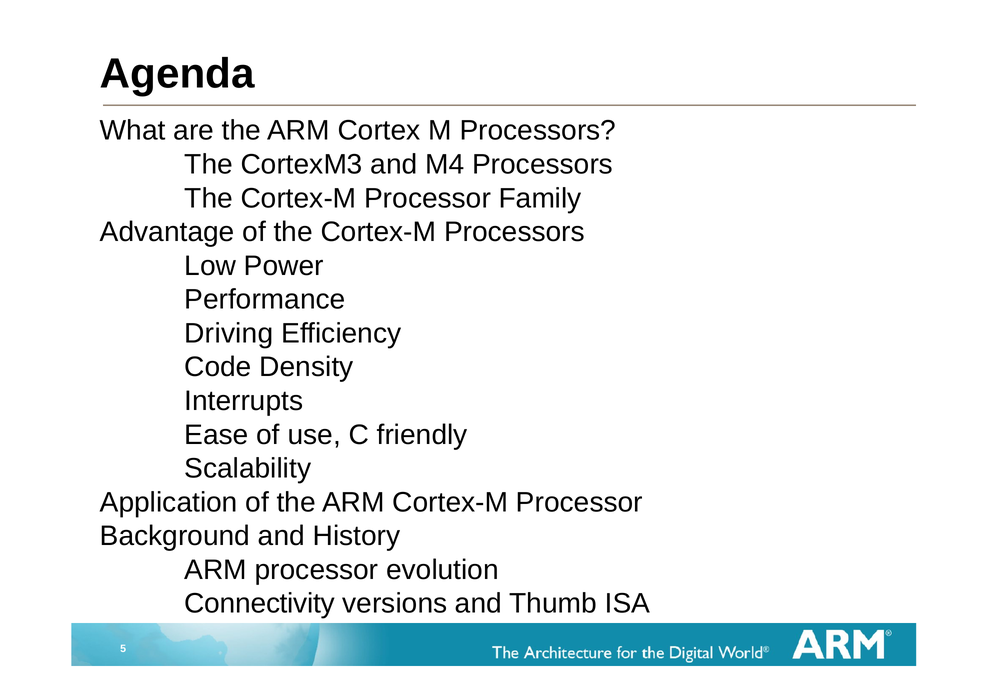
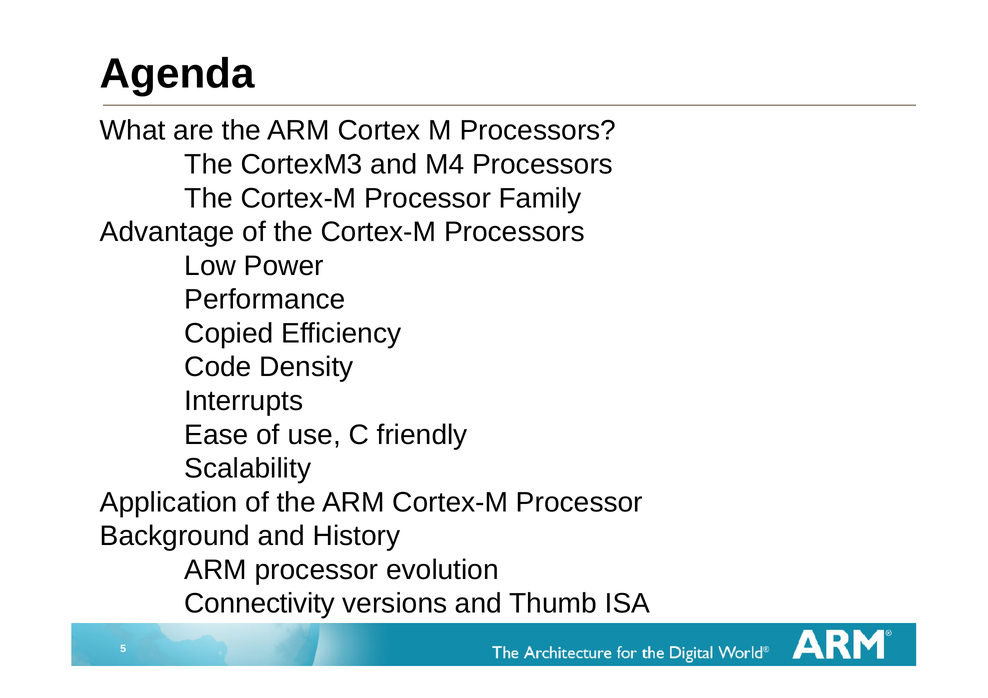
Driving: Driving -> Copied
